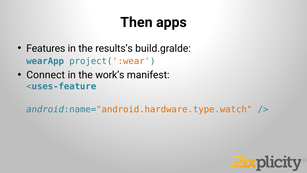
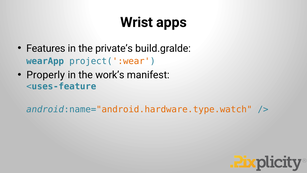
Then: Then -> Wrist
results’s: results’s -> private’s
Connect: Connect -> Properly
